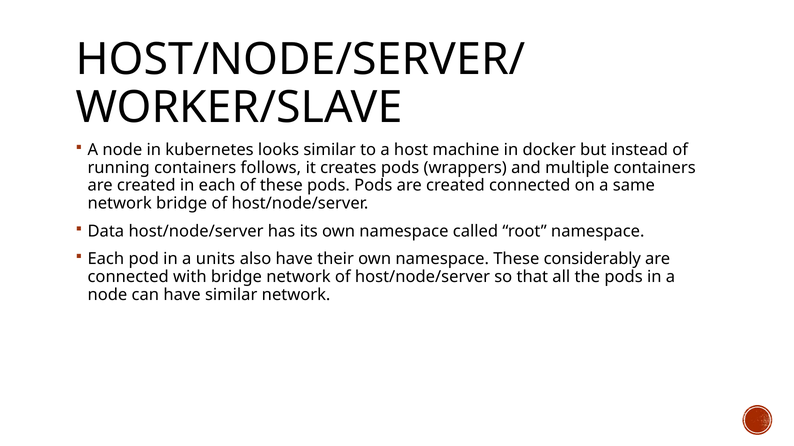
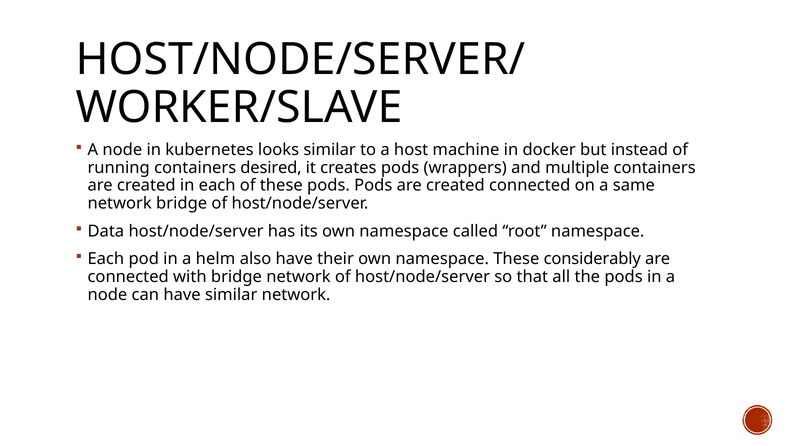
follows: follows -> desired
units: units -> helm
